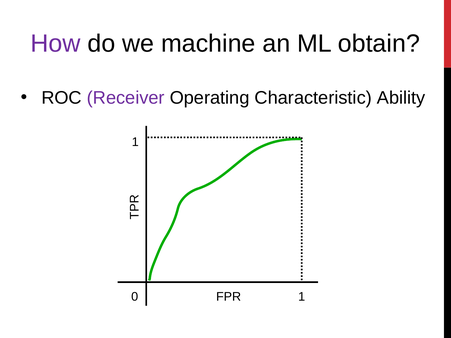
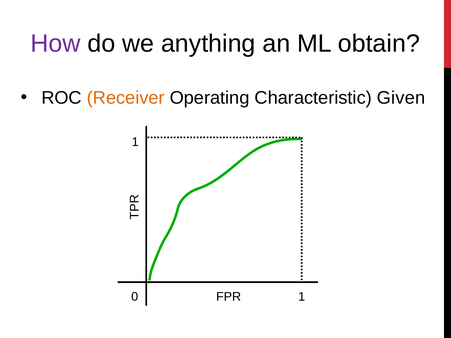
machine: machine -> anything
Receiver colour: purple -> orange
Ability: Ability -> Given
